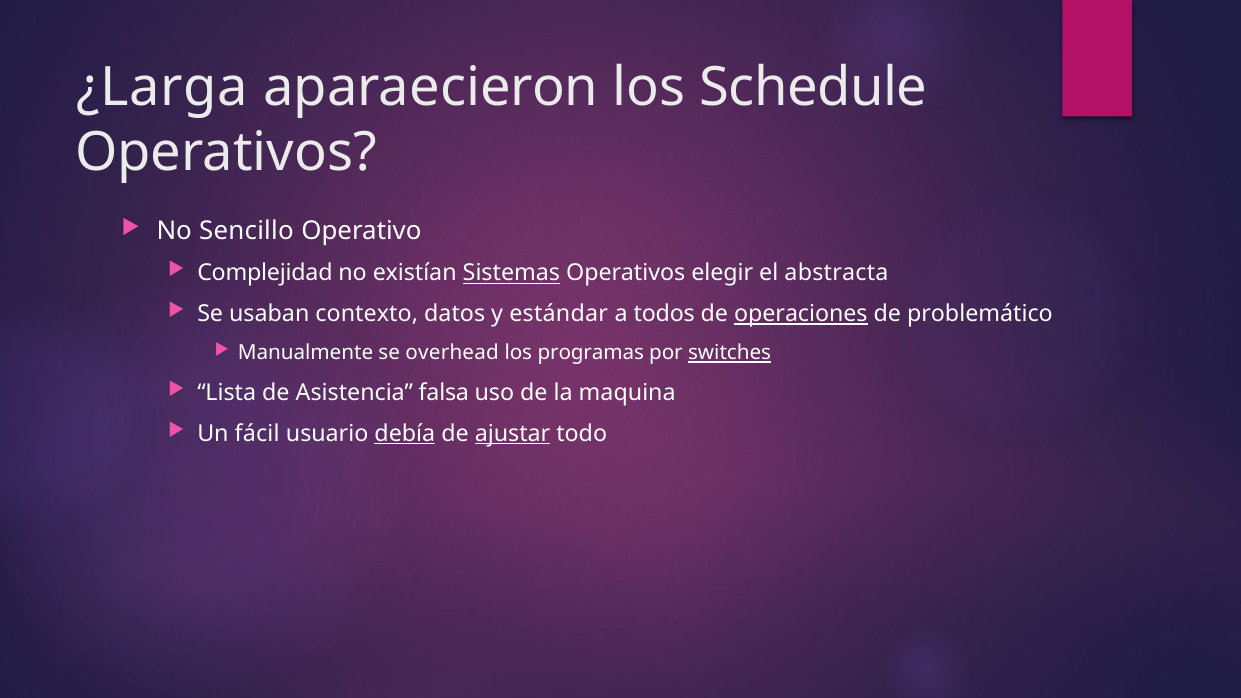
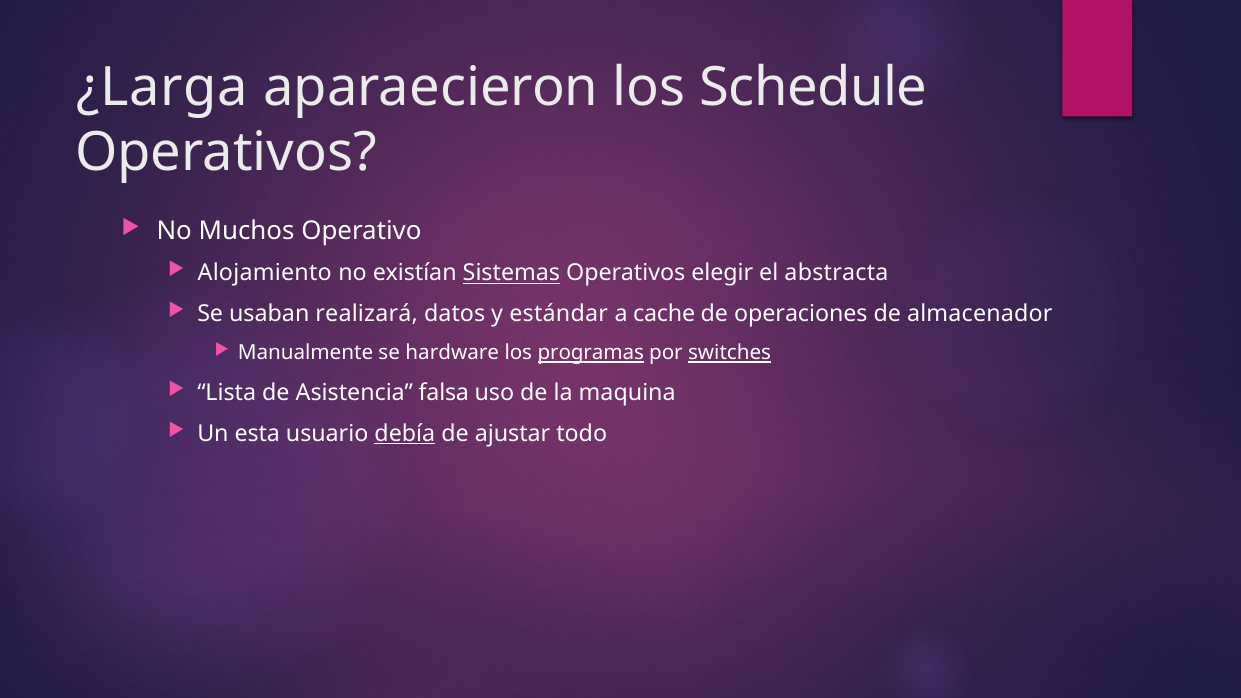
Sencillo: Sencillo -> Muchos
Complejidad: Complejidad -> Alojamiento
contexto: contexto -> realizará
todos: todos -> cache
operaciones underline: present -> none
problemático: problemático -> almacenador
overhead: overhead -> hardware
programas underline: none -> present
fácil: fácil -> esta
ajustar underline: present -> none
